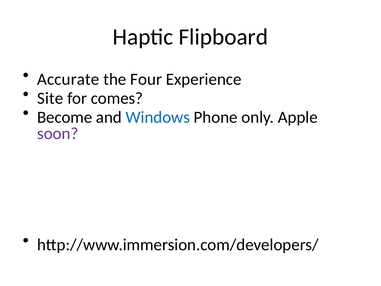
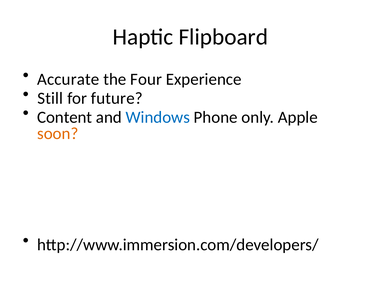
Site: Site -> Still
comes: comes -> future
Become: Become -> Content
soon colour: purple -> orange
